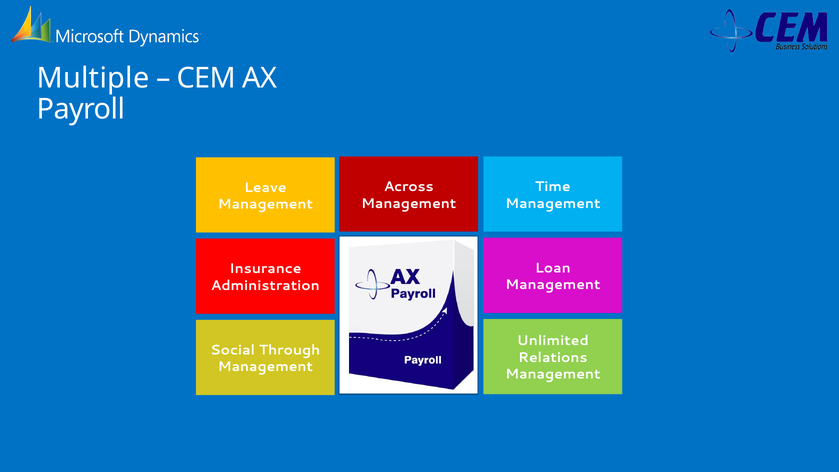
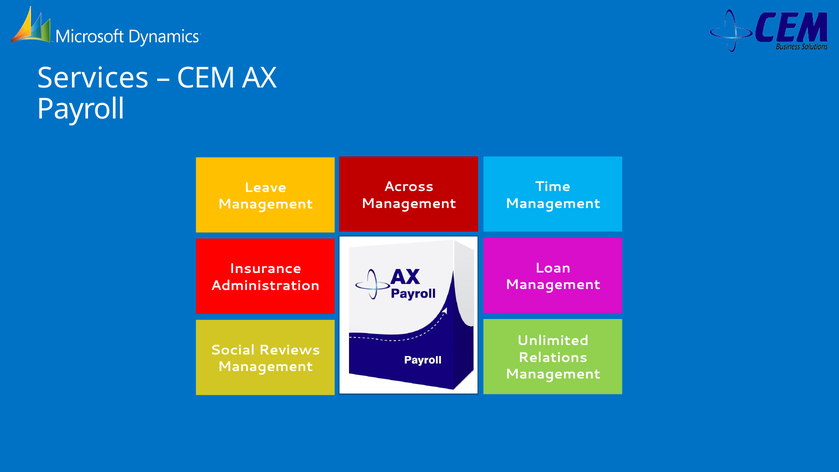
Multiple: Multiple -> Services
Through: Through -> Reviews
